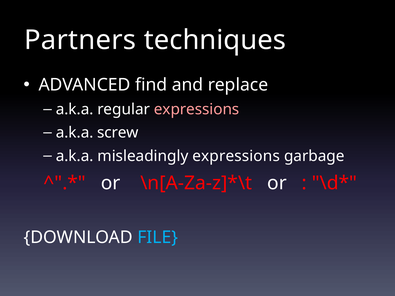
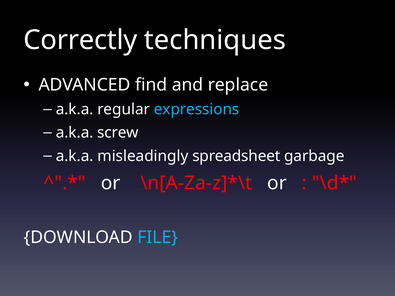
Partners: Partners -> Correctly
expressions at (197, 109) colour: pink -> light blue
misleadingly expressions: expressions -> spreadsheet
